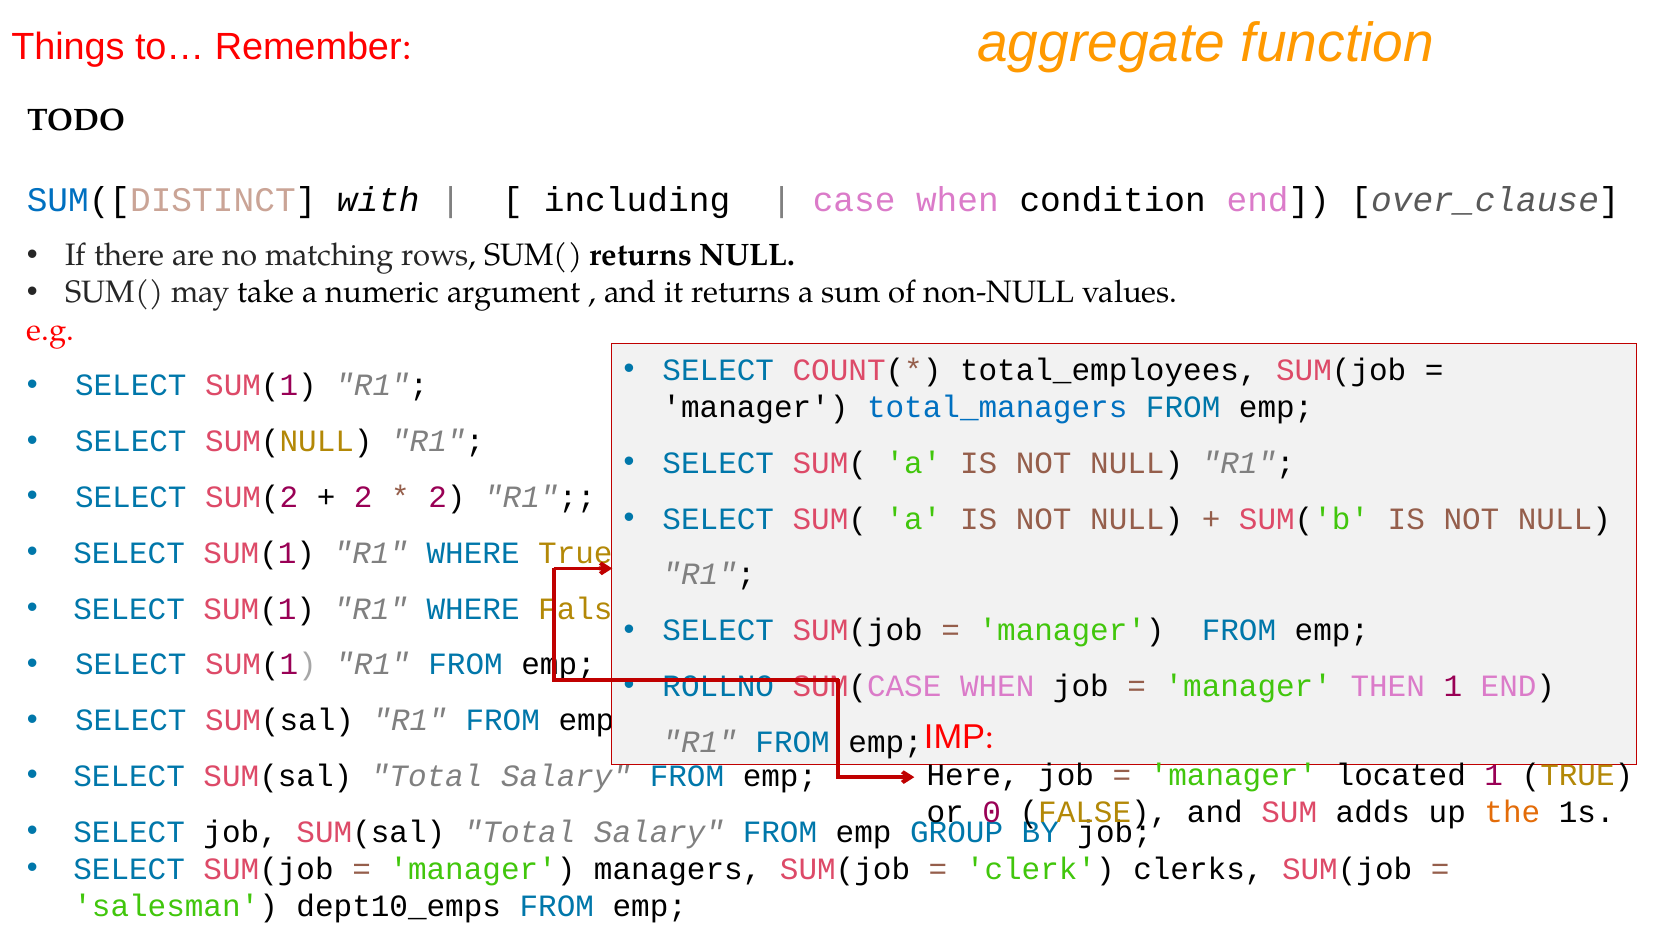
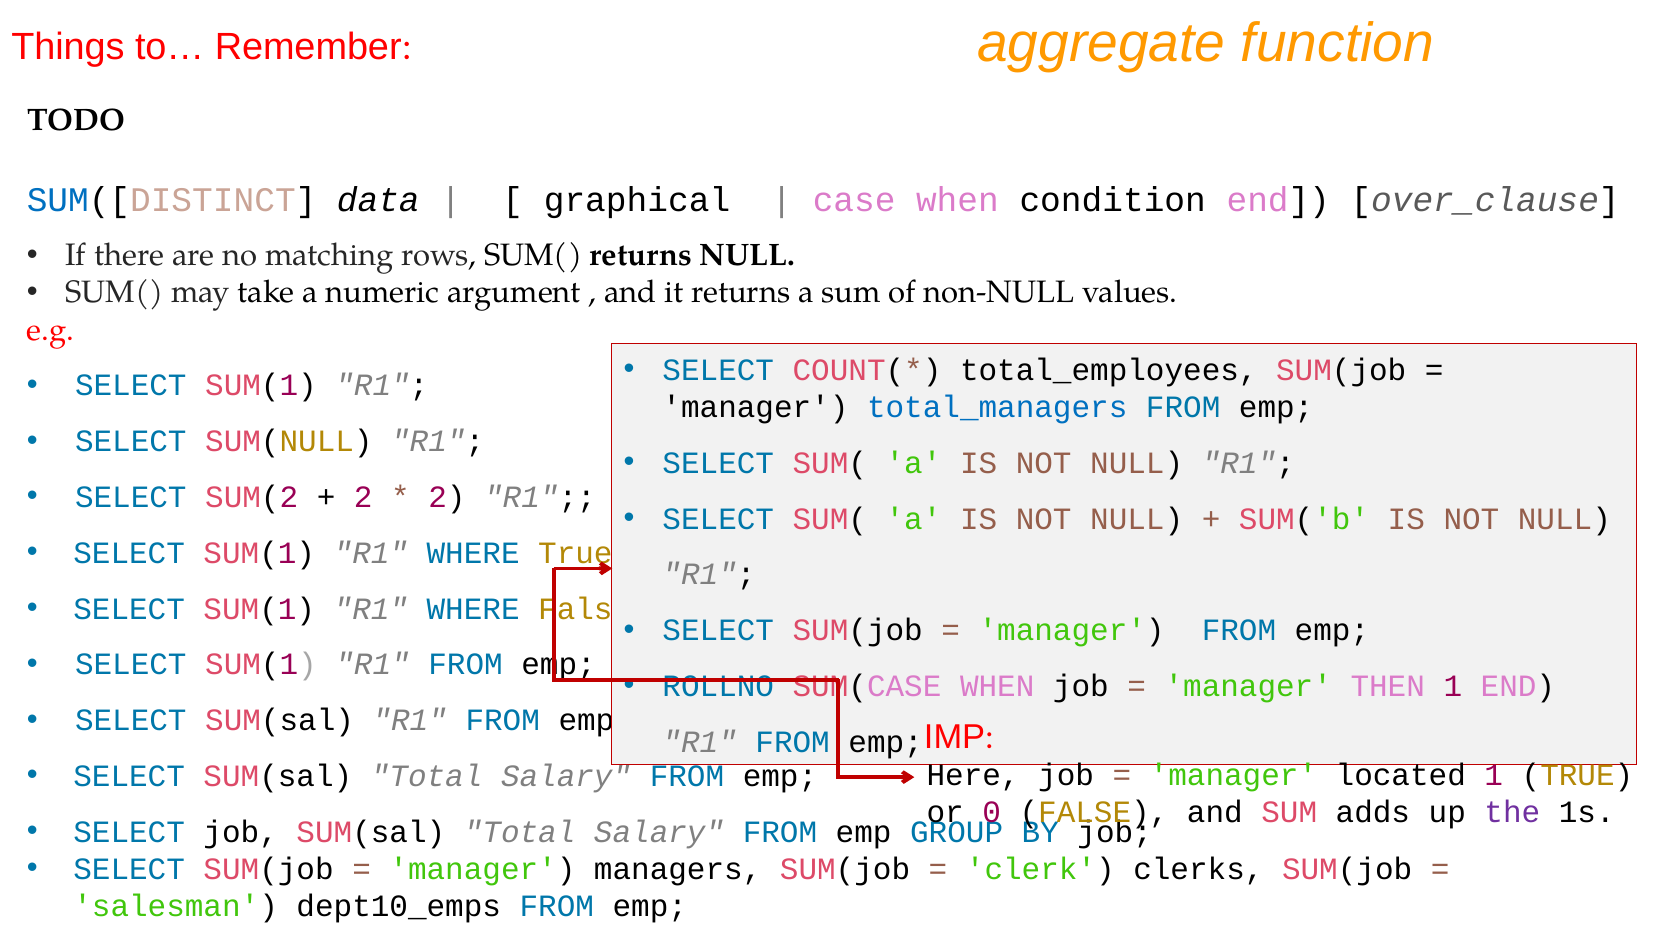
with: with -> data
including: including -> graphical
the colour: orange -> purple
